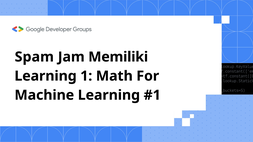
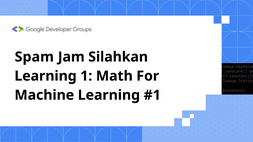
Memiliki: Memiliki -> Silahkan
